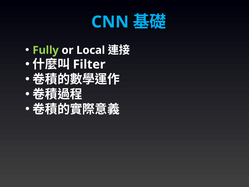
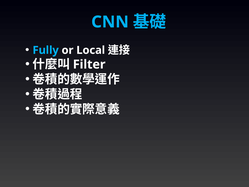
Fully colour: light green -> light blue
